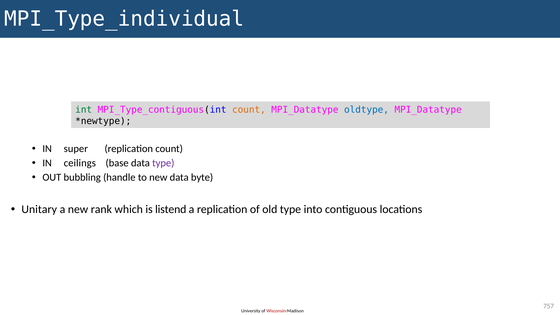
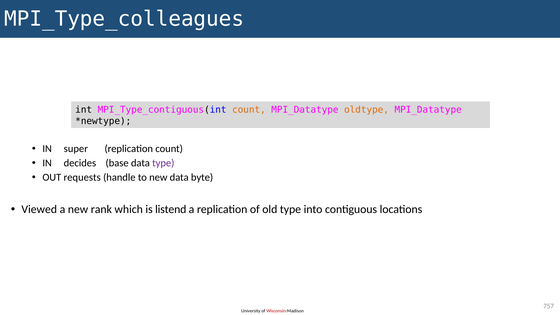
MPI_Type_individual: MPI_Type_individual -> MPI_Type_colleagues
int colour: green -> black
oldtype colour: blue -> orange
ceilings: ceilings -> decides
bubbling: bubbling -> requests
Unitary: Unitary -> Viewed
